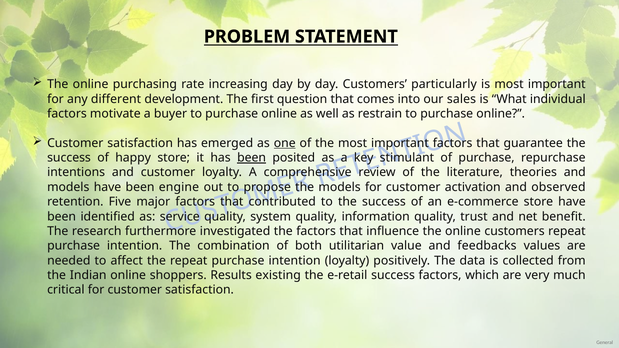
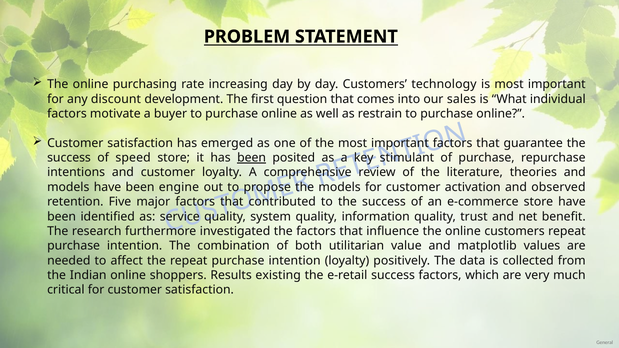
particularly: particularly -> technology
different: different -> discount
one underline: present -> none
happy: happy -> speed
feedbacks: feedbacks -> matplotlib
